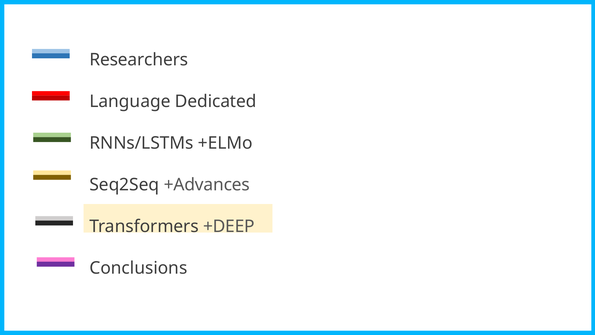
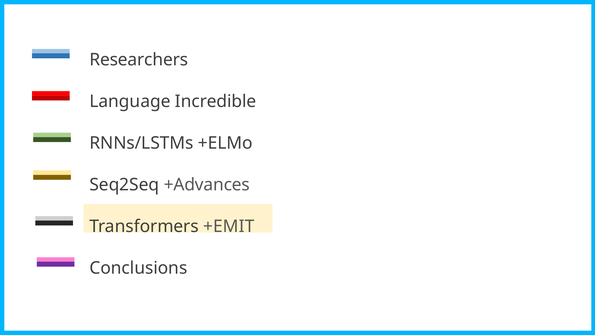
Dedicated: Dedicated -> Incredible
+DEEP: +DEEP -> +EMIT
